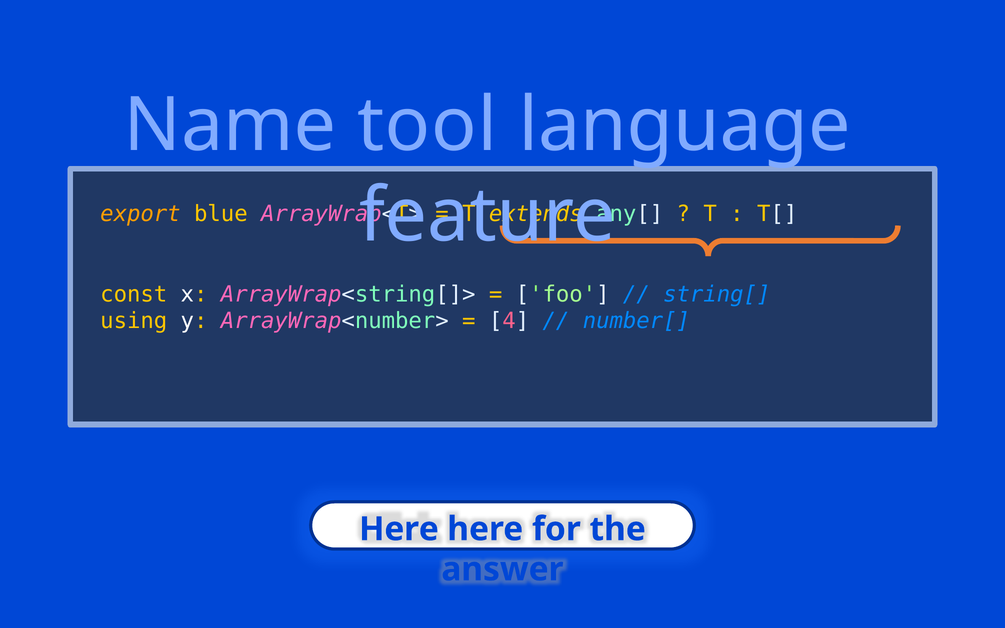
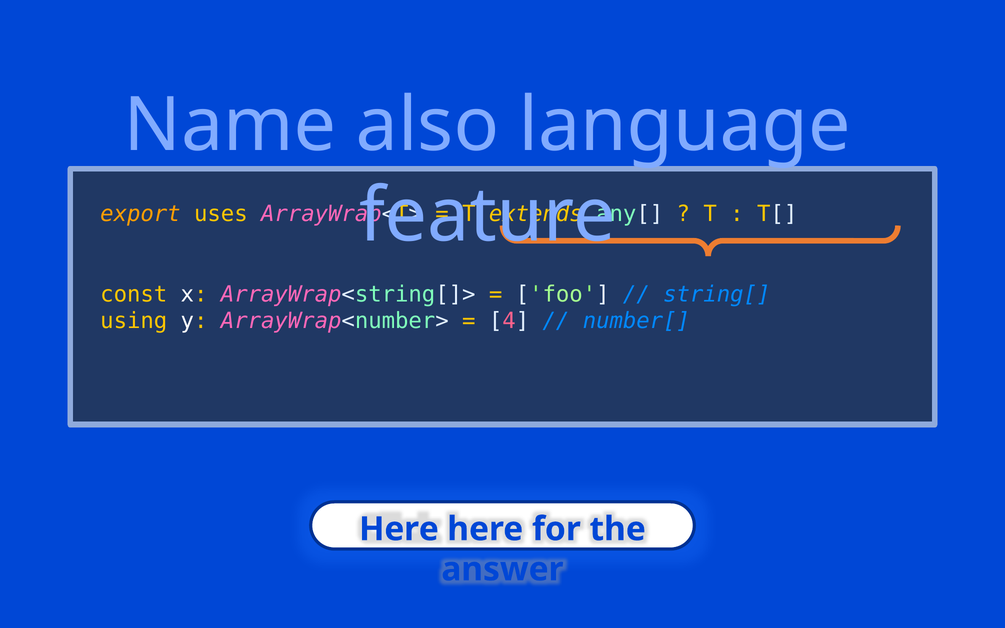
tool: tool -> also
blue: blue -> uses
